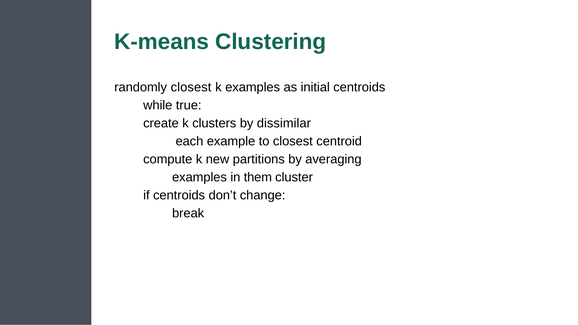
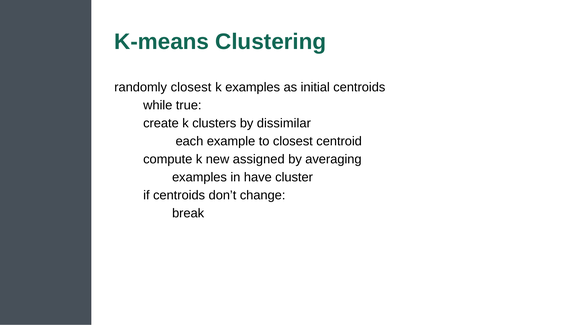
partitions: partitions -> assigned
them: them -> have
